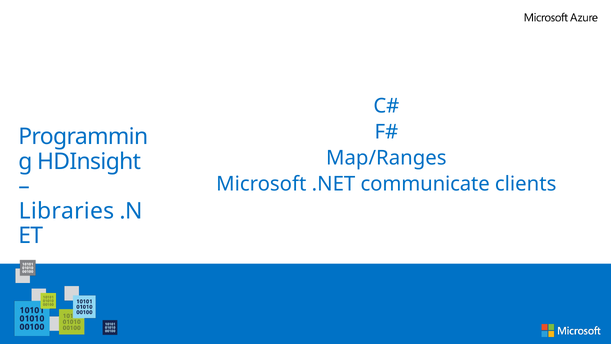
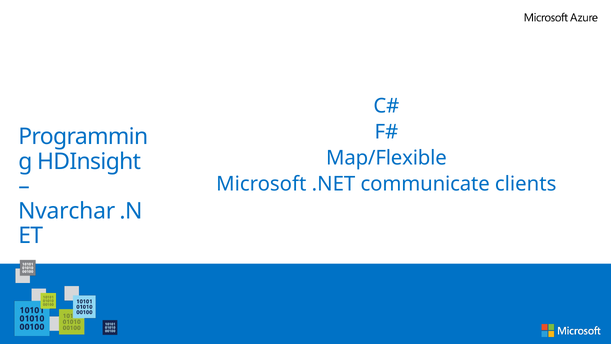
Map/Ranges: Map/Ranges -> Map/Flexible
Libraries: Libraries -> Nvarchar
